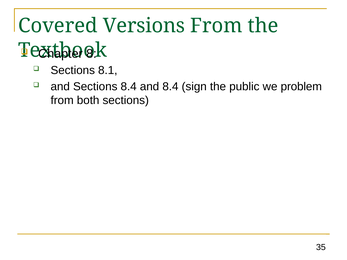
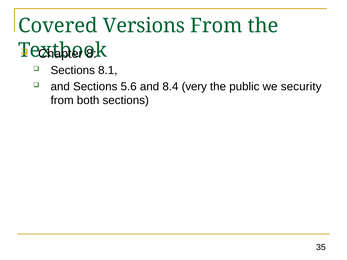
Sections 8.4: 8.4 -> 5.6
sign: sign -> very
problem: problem -> security
